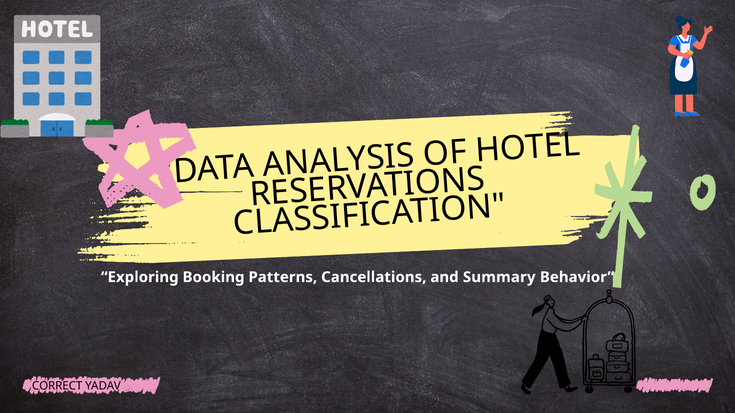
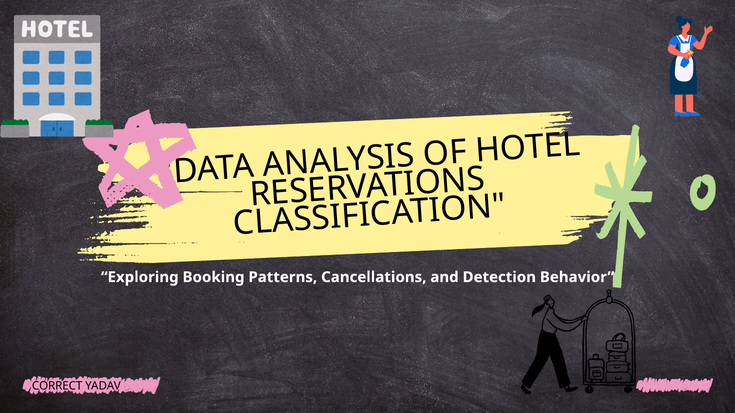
Summary: Summary -> Detection
